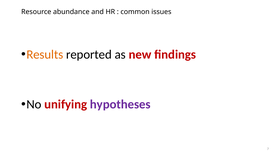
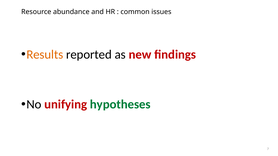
hypotheses colour: purple -> green
